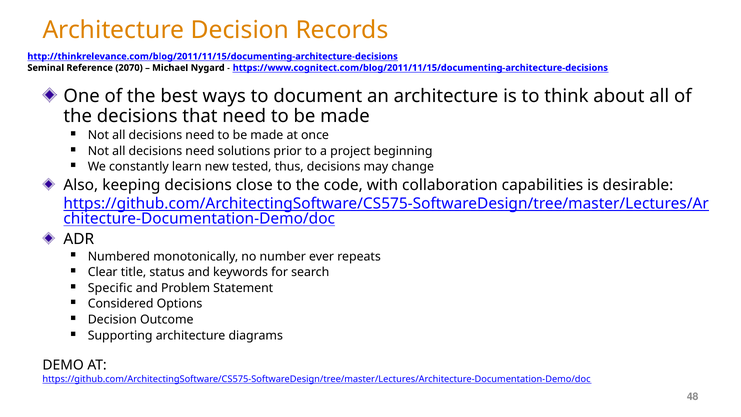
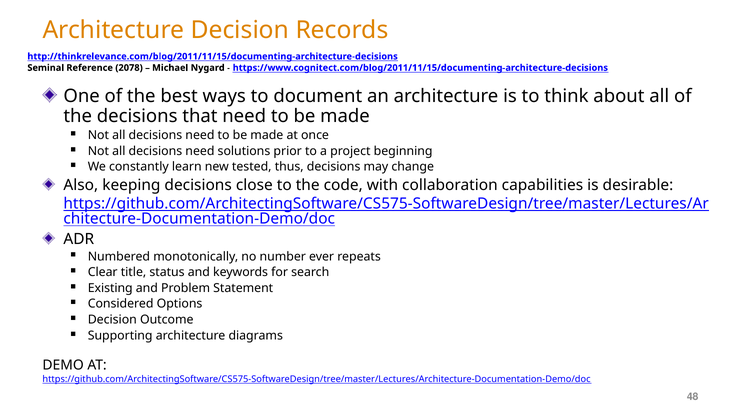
2070: 2070 -> 2078
Specific: Specific -> Existing
